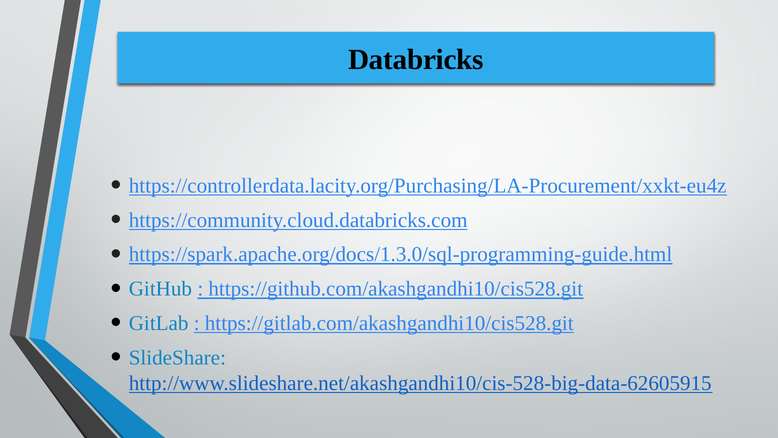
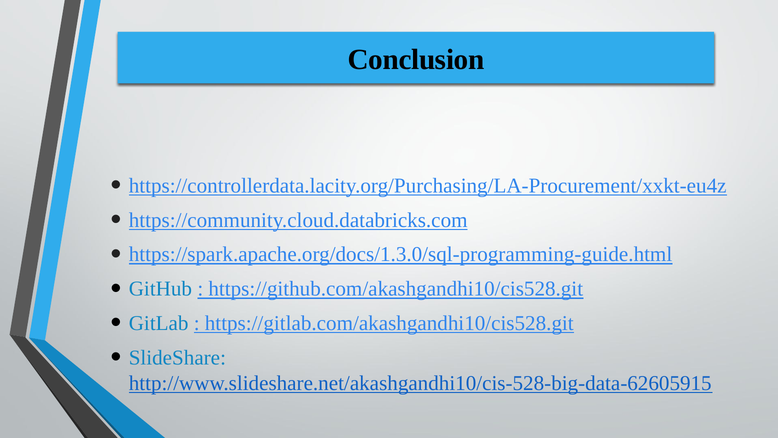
Databricks: Databricks -> Conclusion
